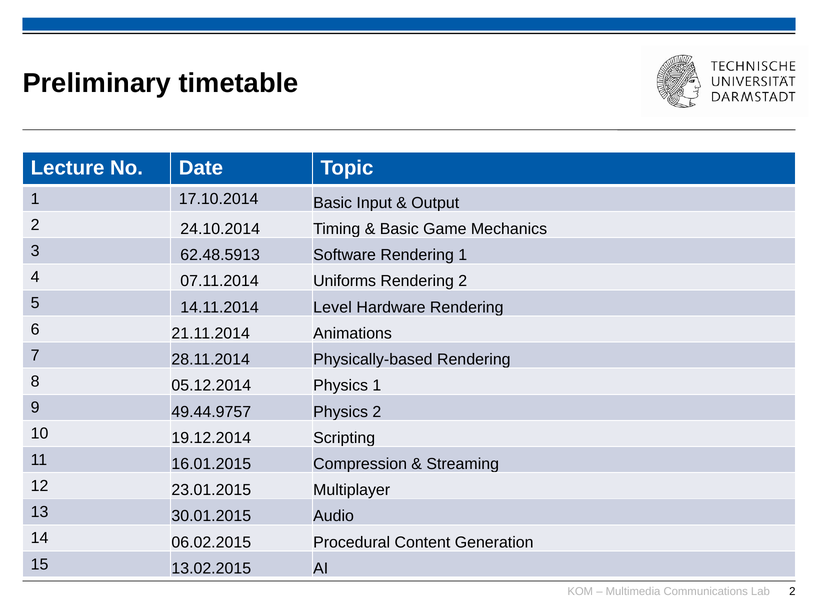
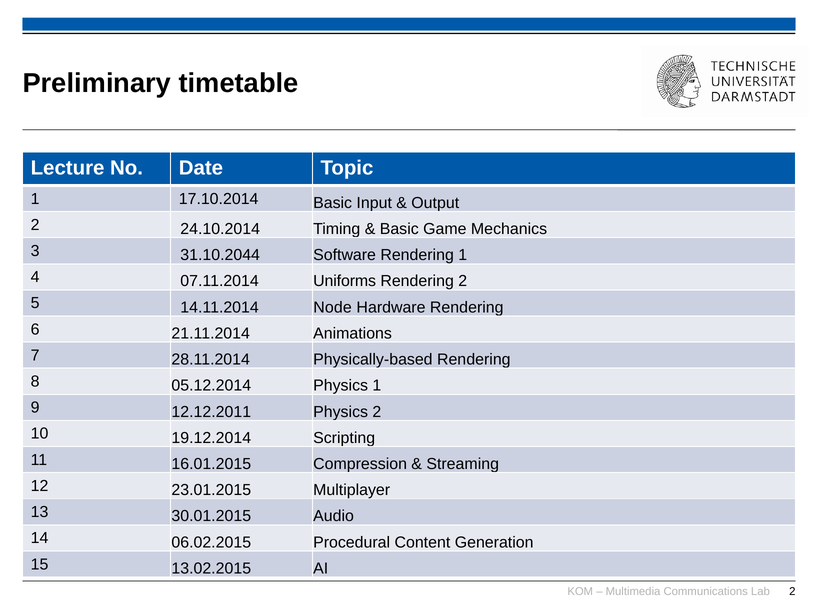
62.48.5913: 62.48.5913 -> 31.10.2044
Level: Level -> Node
49.44.9757: 49.44.9757 -> 12.12.2011
